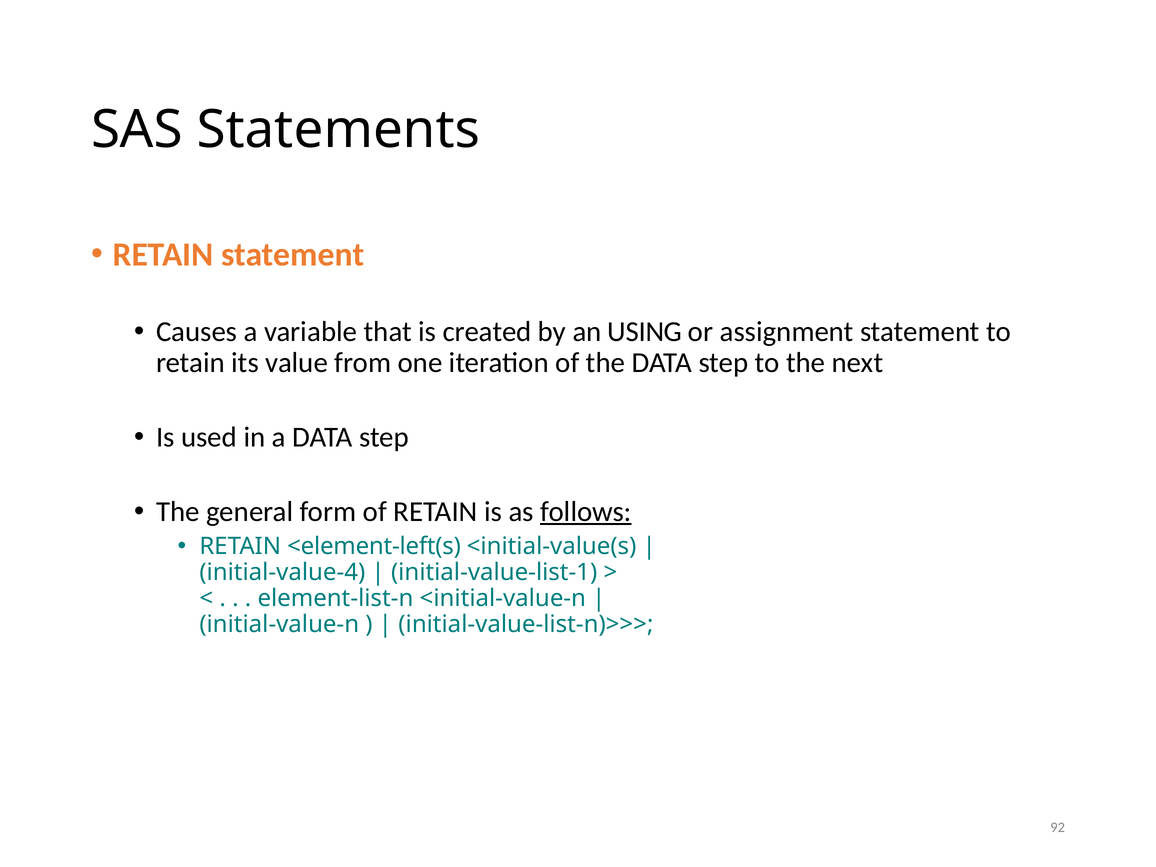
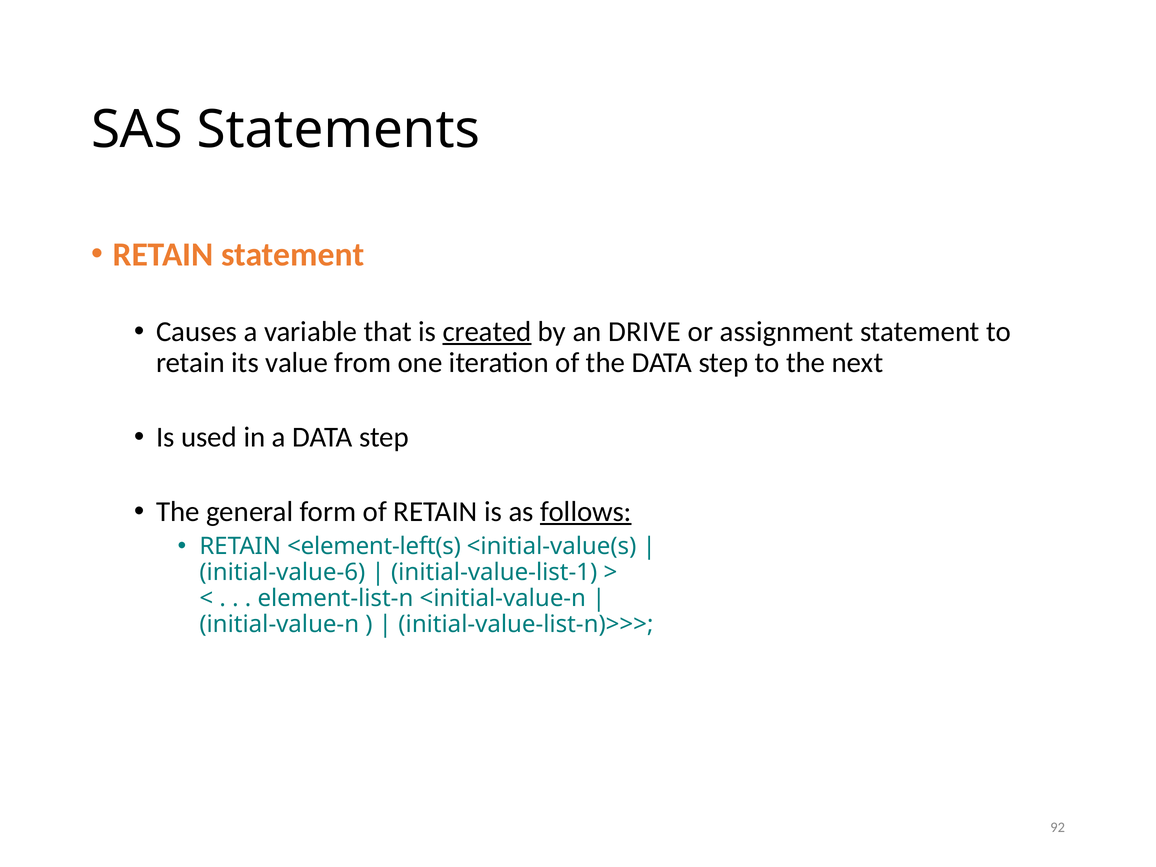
created underline: none -> present
USING: USING -> DRIVE
initial-value-4: initial-value-4 -> initial-value-6
